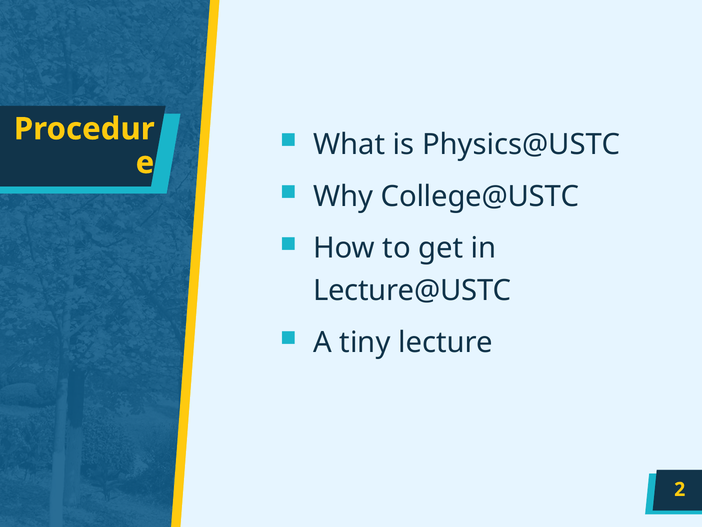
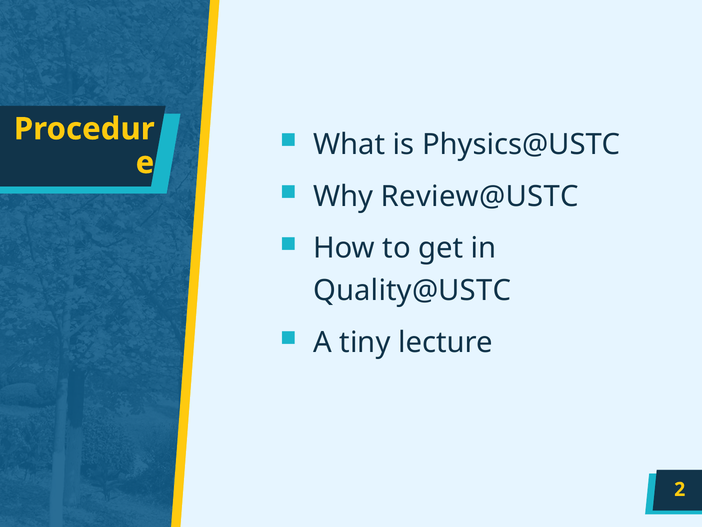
College@USTC: College@USTC -> Review@USTC
Lecture@USTC: Lecture@USTC -> Quality@USTC
